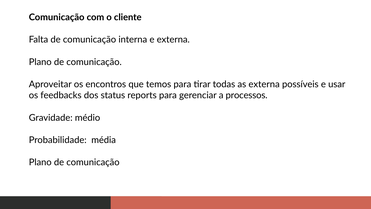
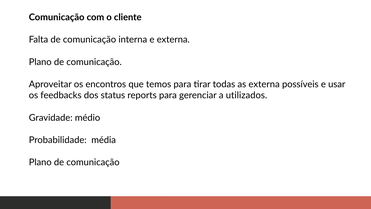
processos: processos -> utilizados
